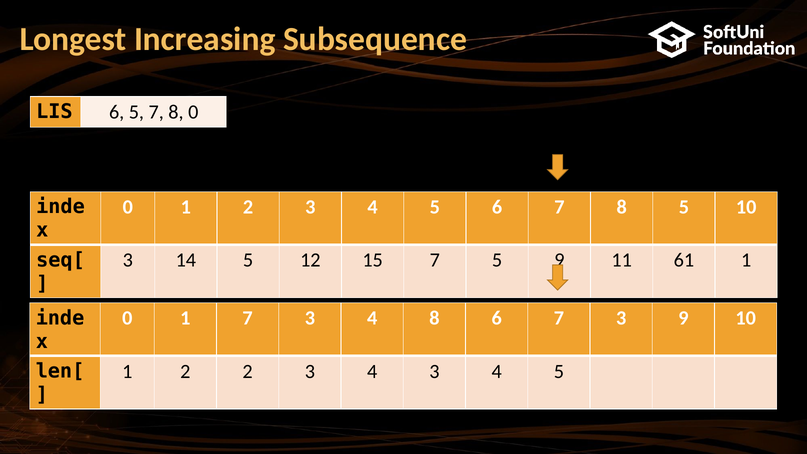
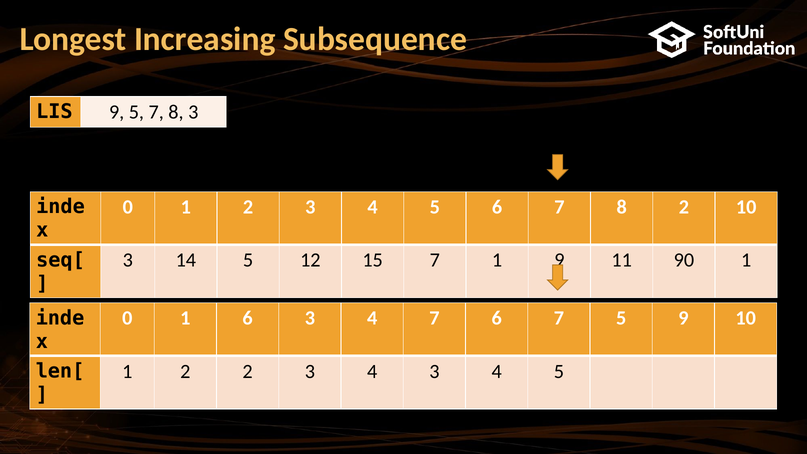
LIS 6: 6 -> 9
8 0: 0 -> 3
8 5: 5 -> 2
7 5: 5 -> 1
61: 61 -> 90
1 7: 7 -> 6
4 8: 8 -> 7
6 7 3: 3 -> 5
